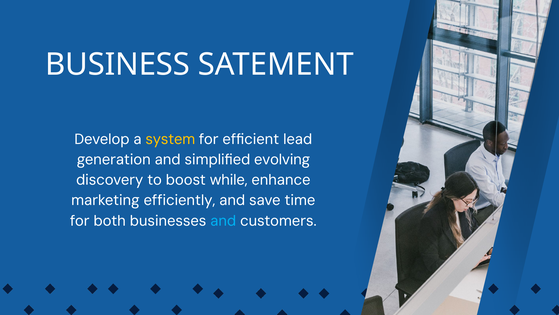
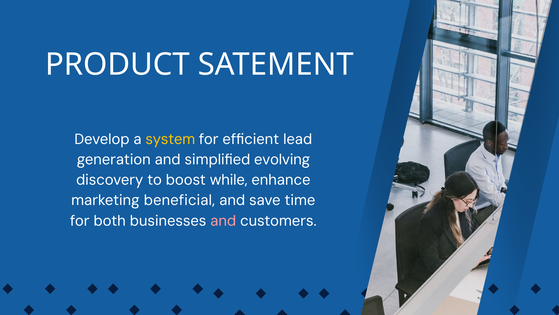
BUSINESS: BUSINESS -> PRODUCT
efficiently: efficiently -> beneficial
and at (223, 220) colour: light blue -> pink
